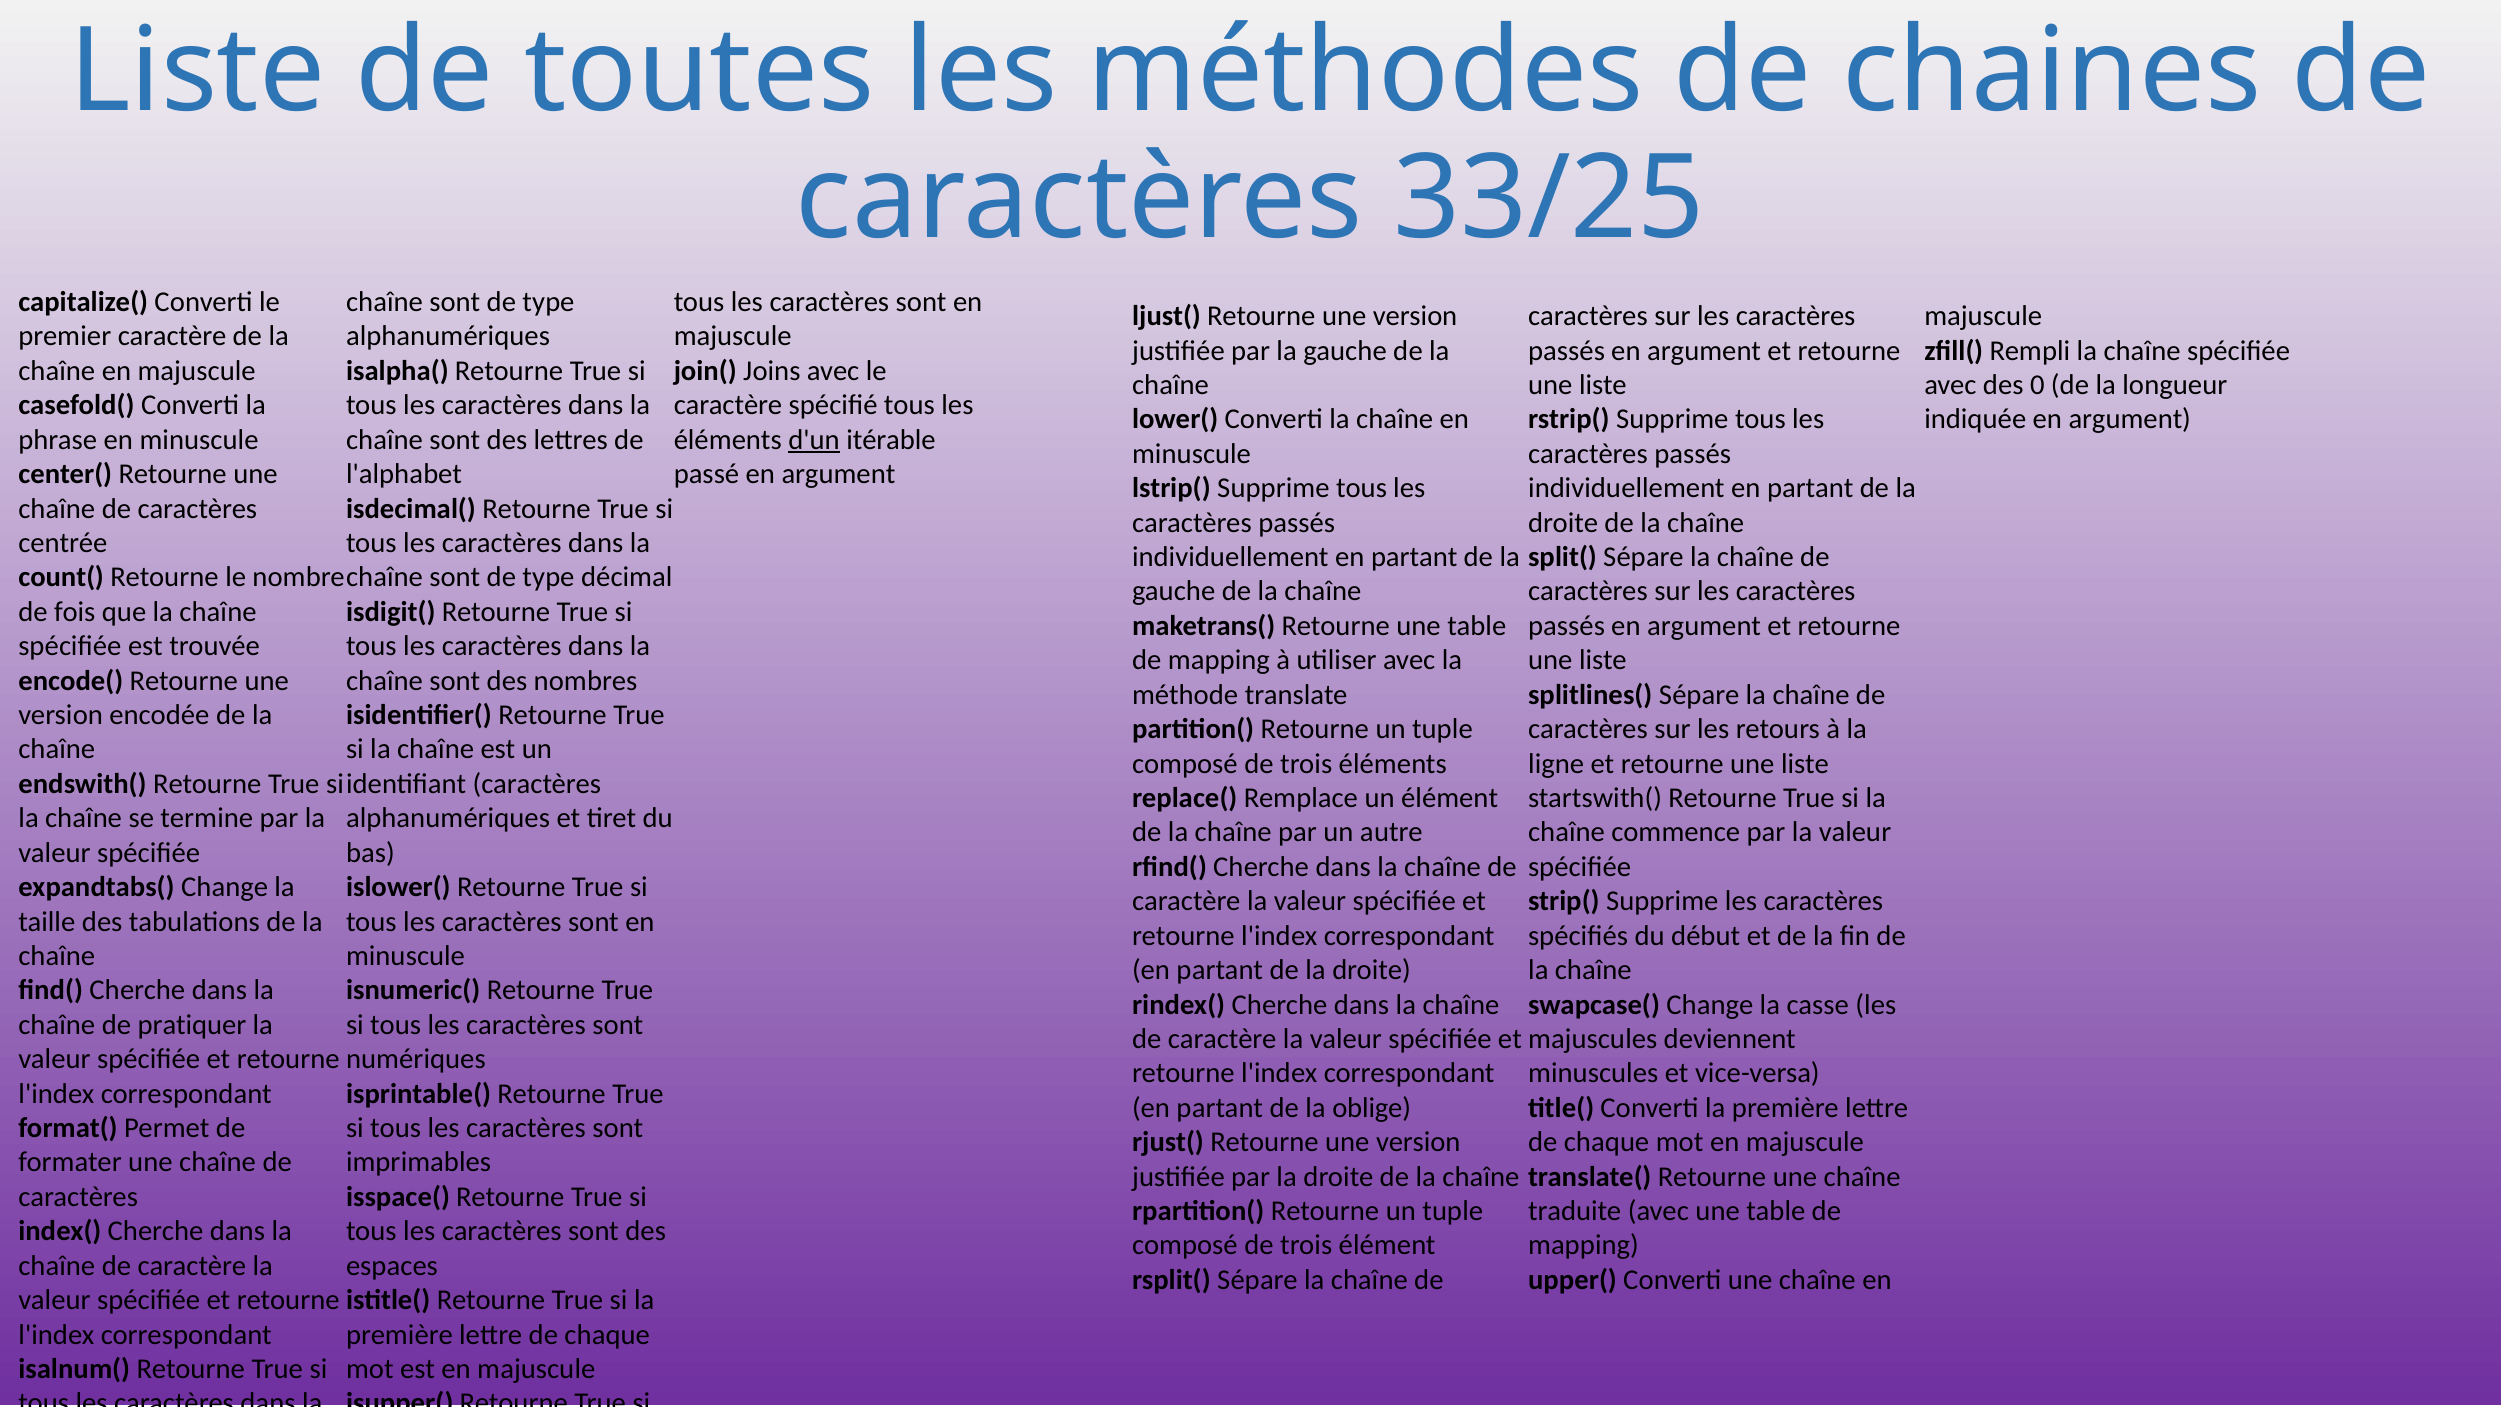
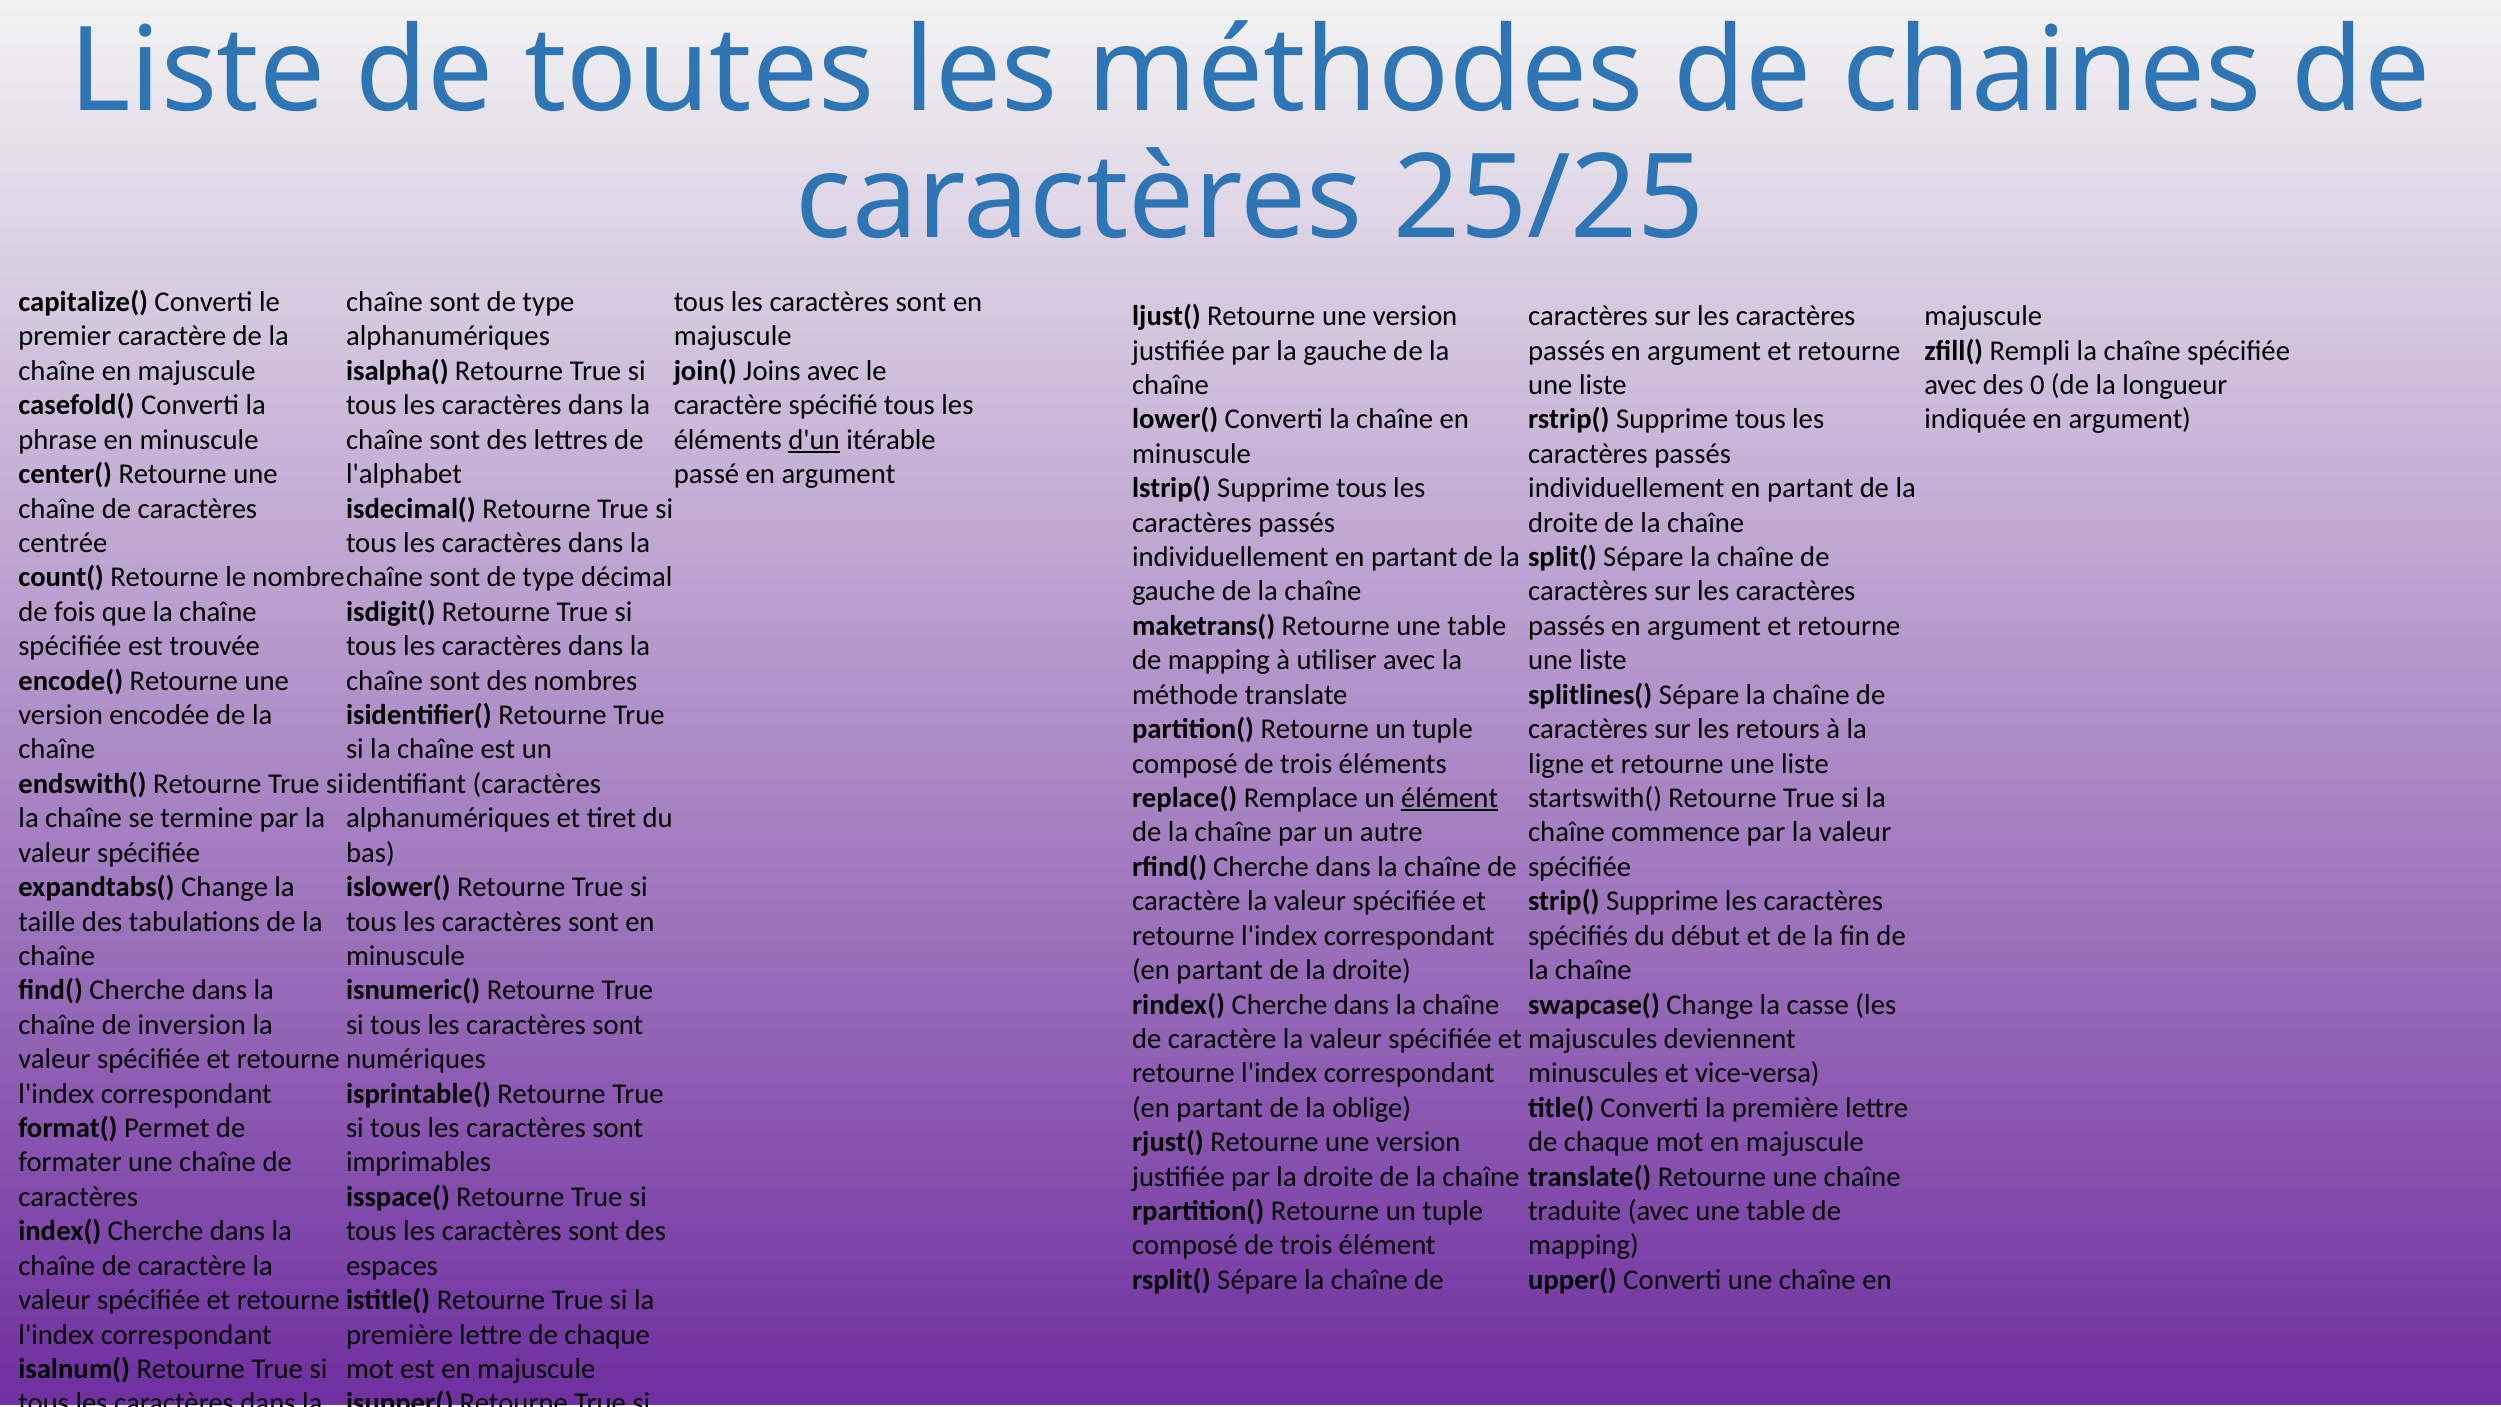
33/25: 33/25 -> 25/25
élément at (1450, 798) underline: none -> present
pratiquer: pratiquer -> inversion
